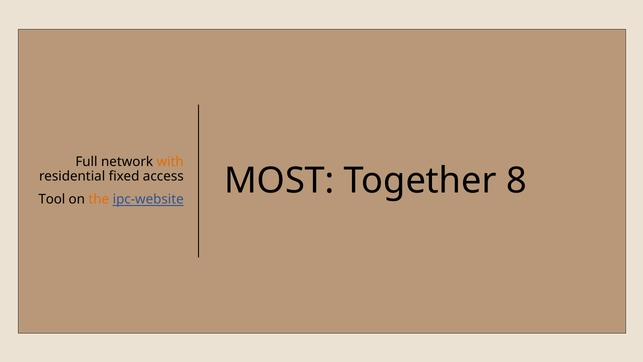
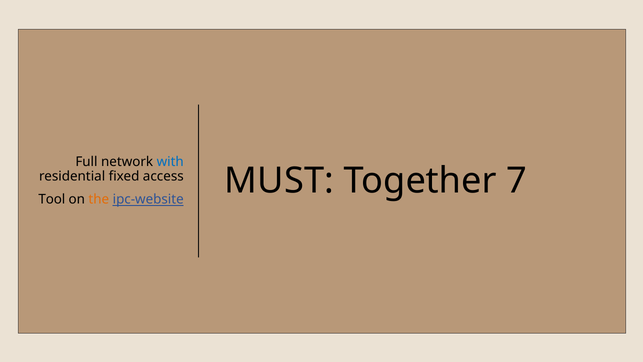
with colour: orange -> blue
MOST: MOST -> MUST
8: 8 -> 7
